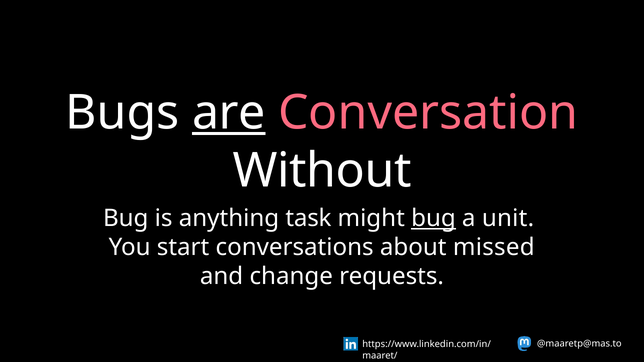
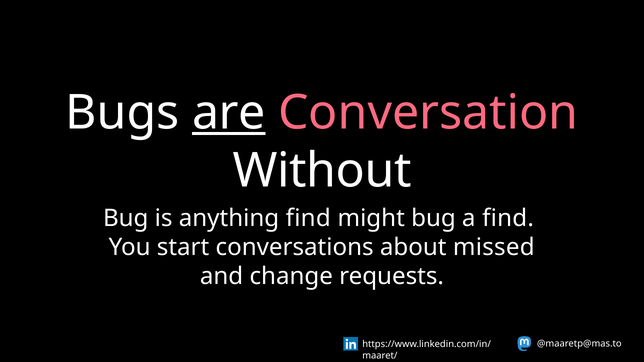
anything task: task -> find
bug at (433, 219) underline: present -> none
a unit: unit -> find
